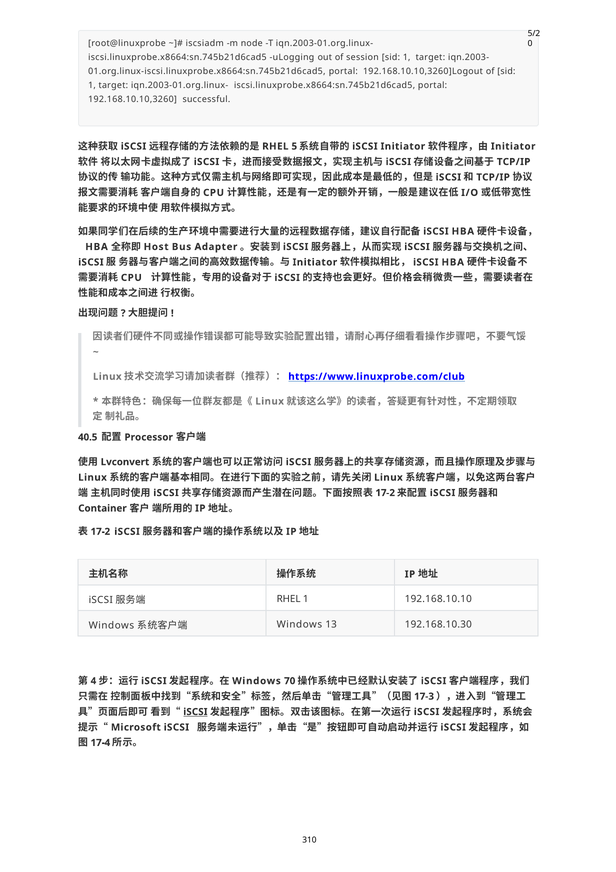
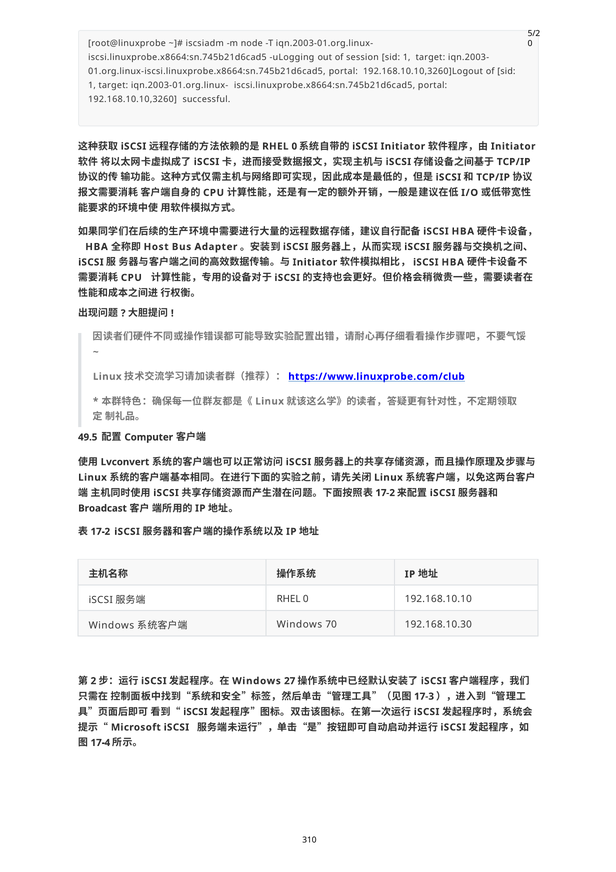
5 at (294, 146): 5 -> 0
40.5: 40.5 -> 49.5
Processor: Processor -> Computer
Container: Container -> Broadcast
1 at (306, 599): 1 -> 0
13: 13 -> 70
4: 4 -> 2
70: 70 -> 27
iSCSI at (195, 712) underline: present -> none
